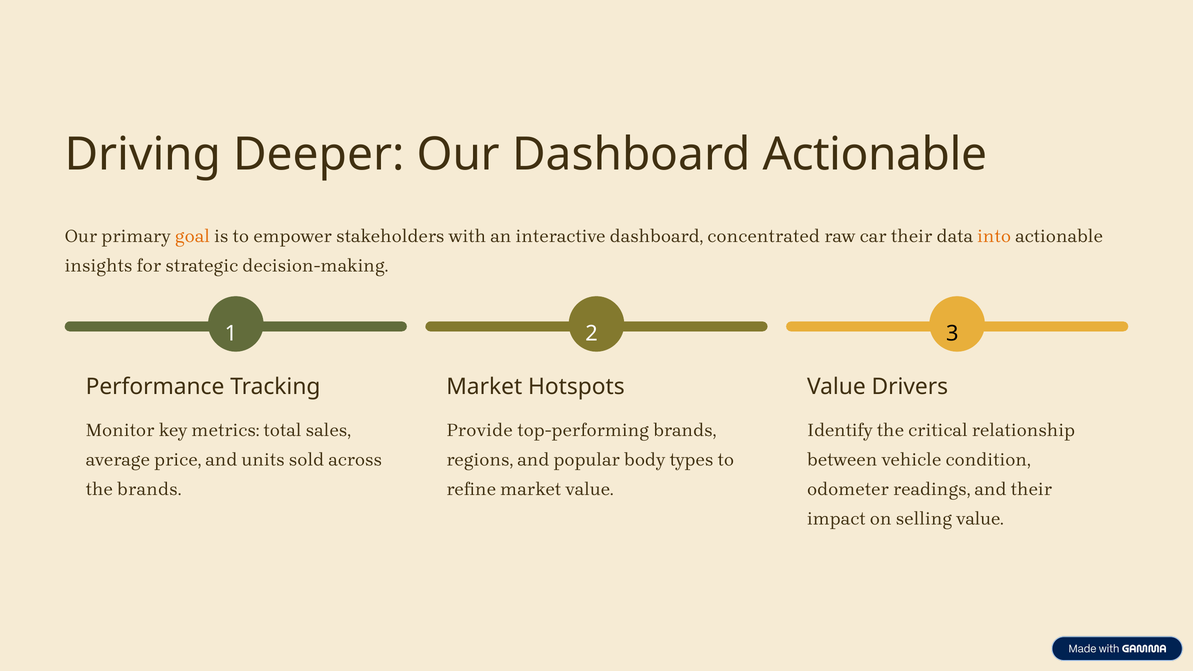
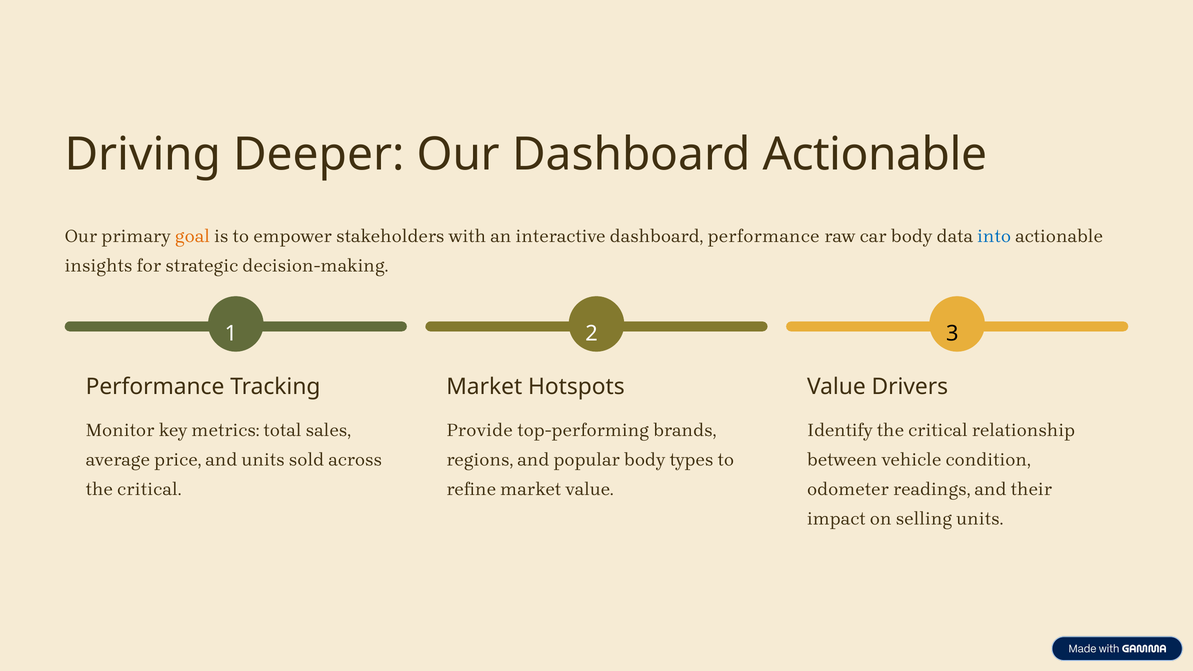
dashboard concentrated: concentrated -> performance
car their: their -> body
into colour: orange -> blue
brands at (149, 489): brands -> critical
selling value: value -> units
